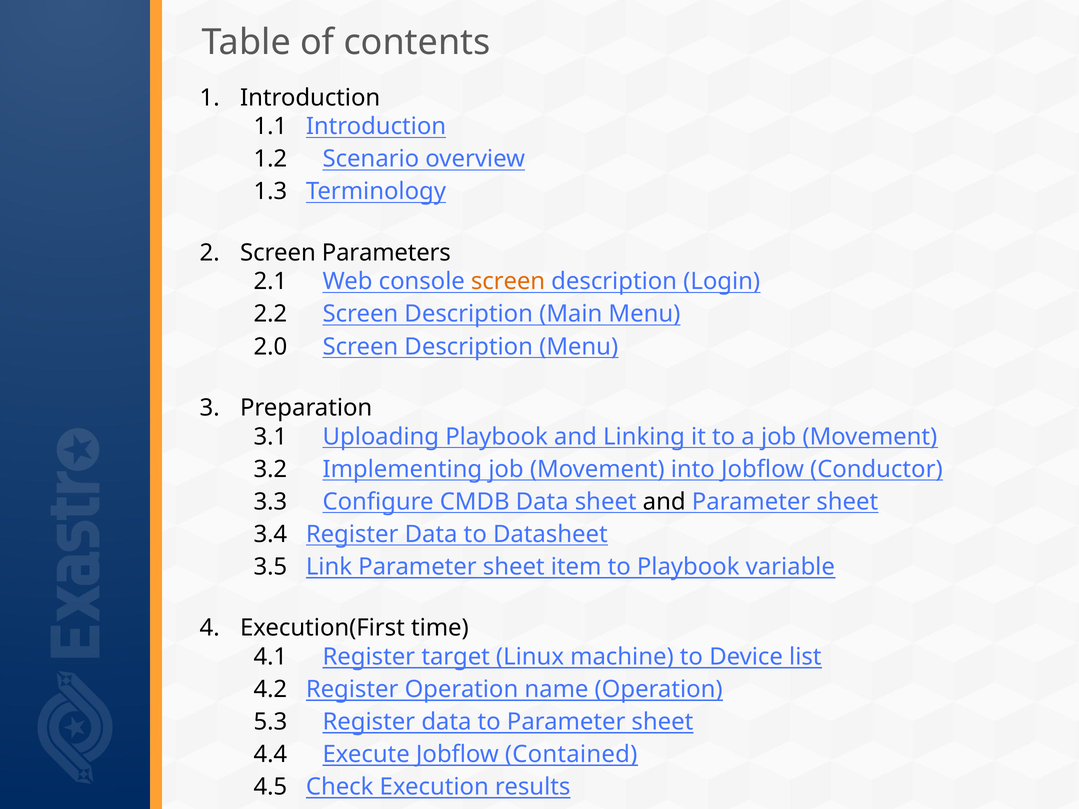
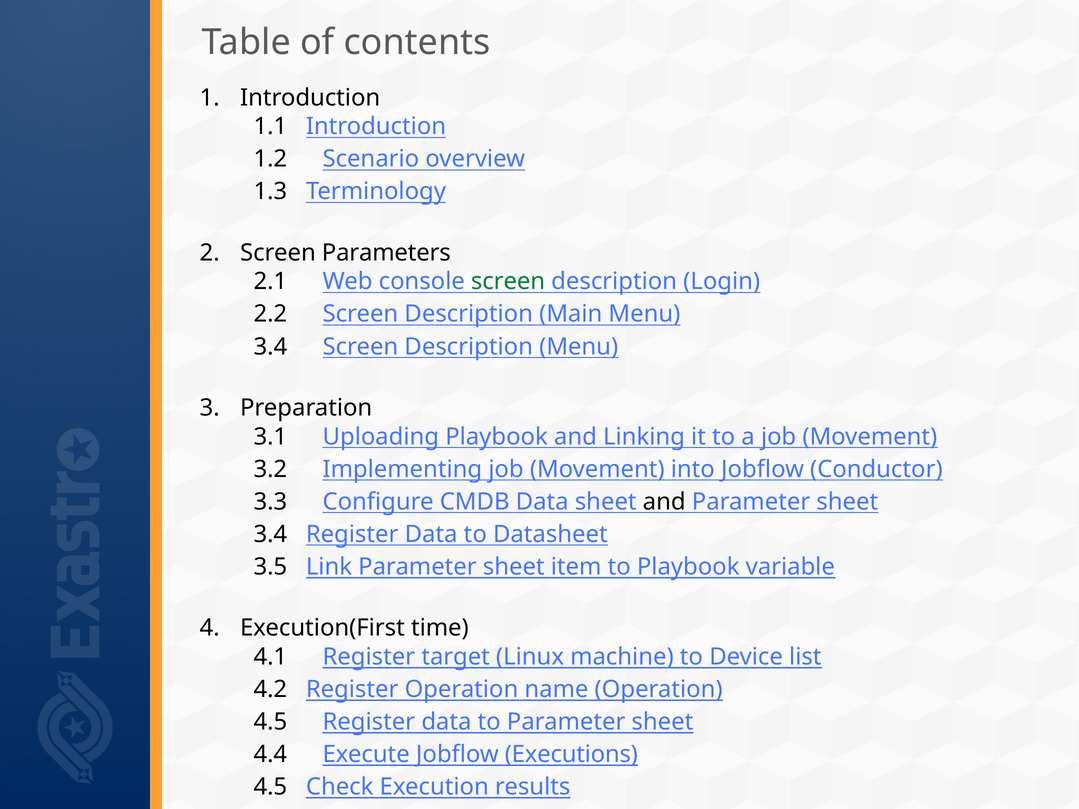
screen at (508, 282) colour: orange -> green
2.0 at (270, 347): 2.0 -> 3.4
5.3 at (270, 722): 5.3 -> 4.5
Contained: Contained -> Executions
